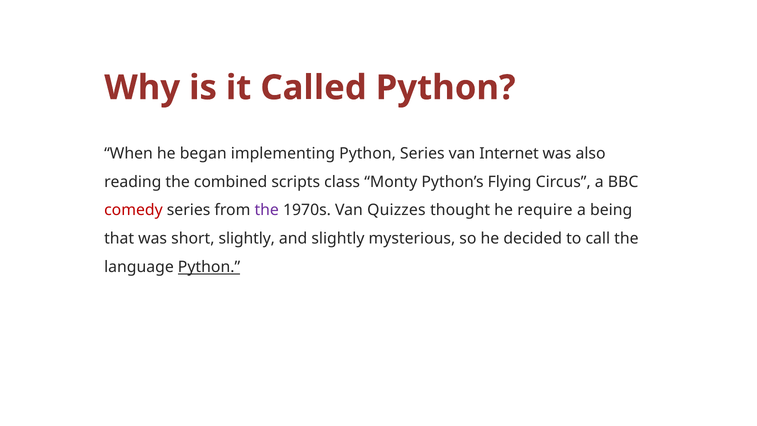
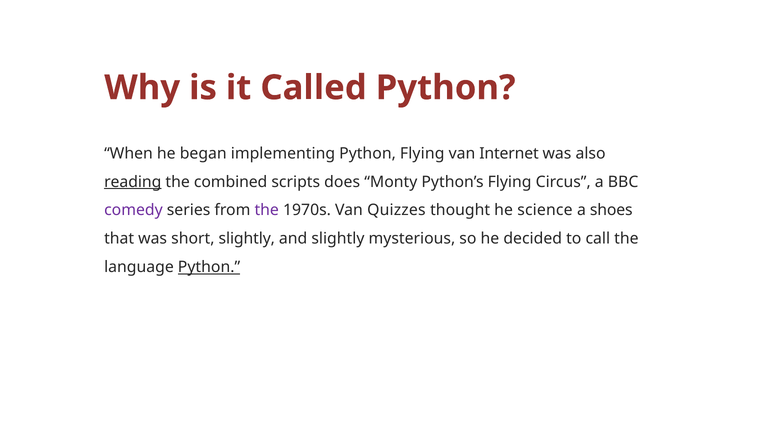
Python Series: Series -> Flying
reading underline: none -> present
class: class -> does
comedy colour: red -> purple
require: require -> science
being: being -> shoes
